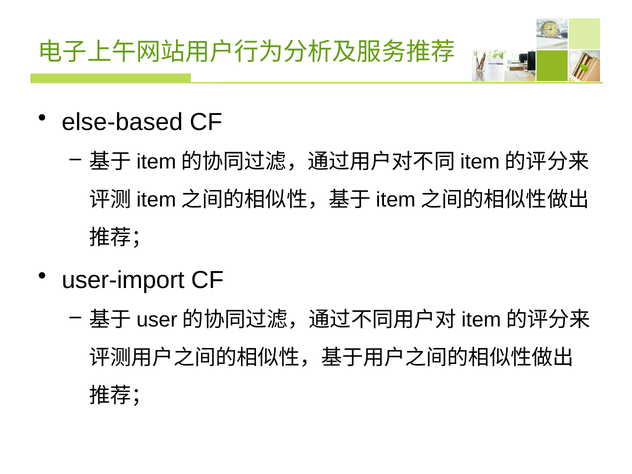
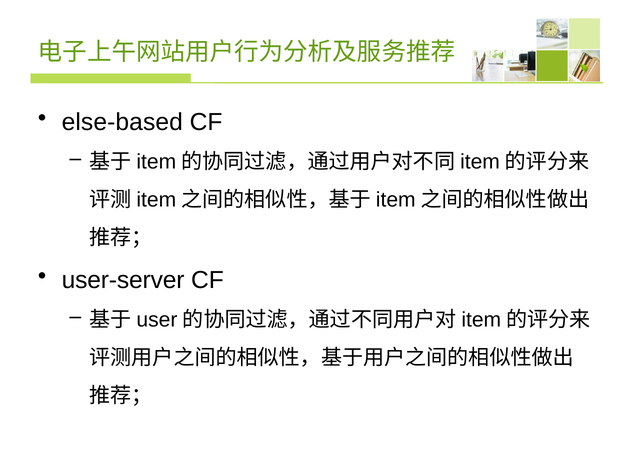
user-import: user-import -> user-server
